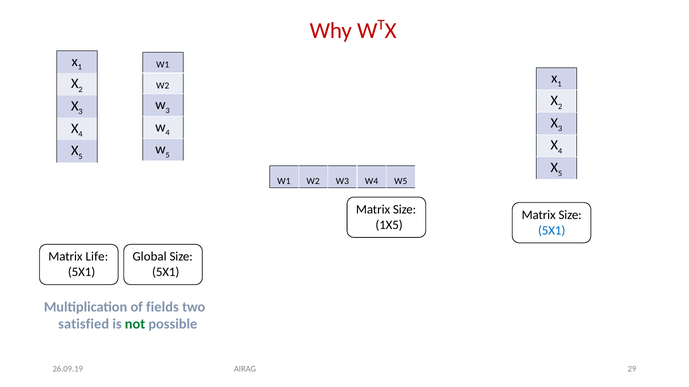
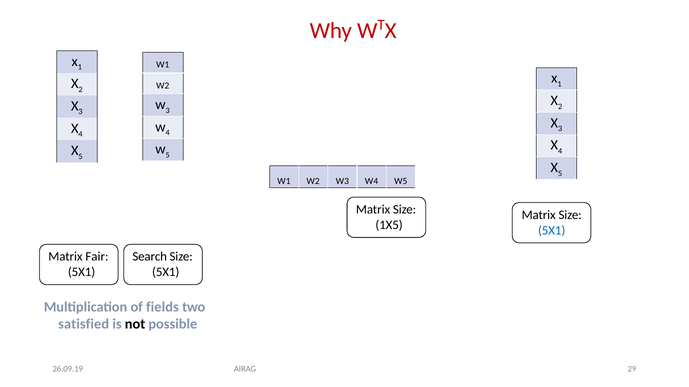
Life: Life -> Fair
Global: Global -> Search
not colour: green -> black
